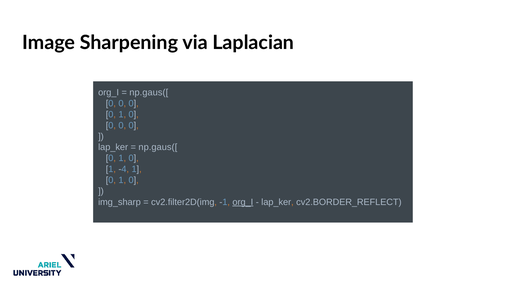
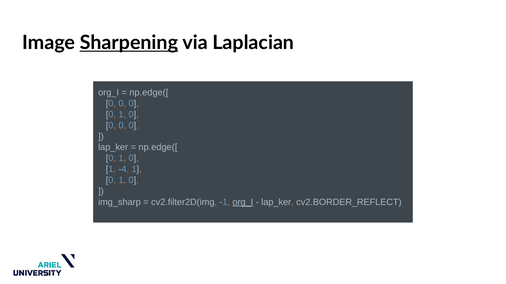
Sharpening underline: none -> present
np.gaus([ at (149, 93): np.gaus([ -> np.edge([
np.gaus([ at (158, 148): np.gaus([ -> np.edge([
